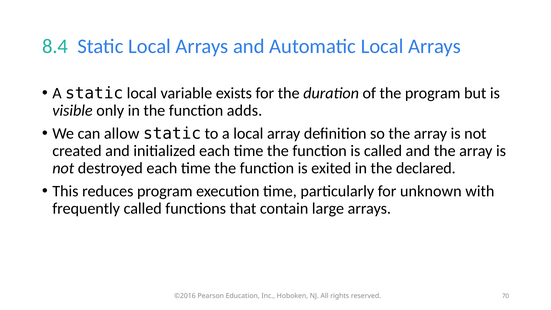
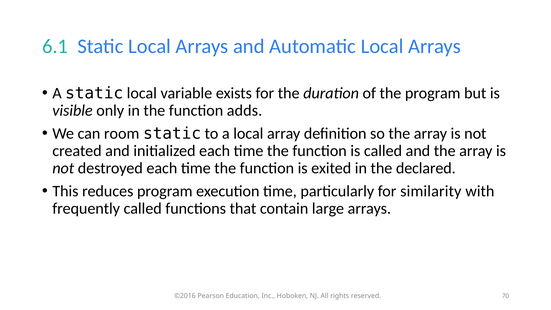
8.4: 8.4 -> 6.1
allow: allow -> room
unknown: unknown -> similarity
